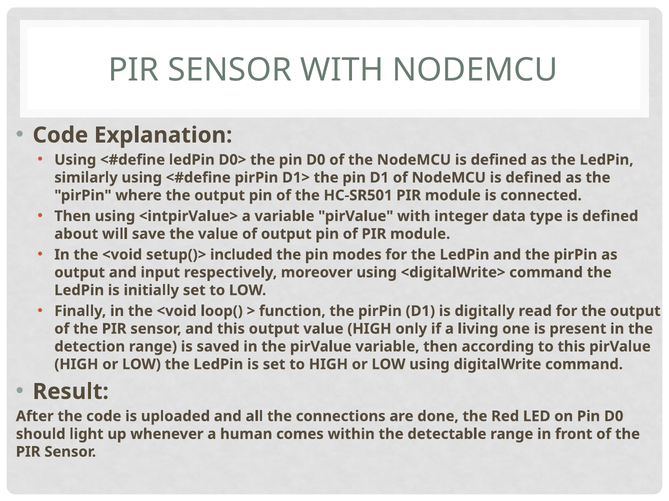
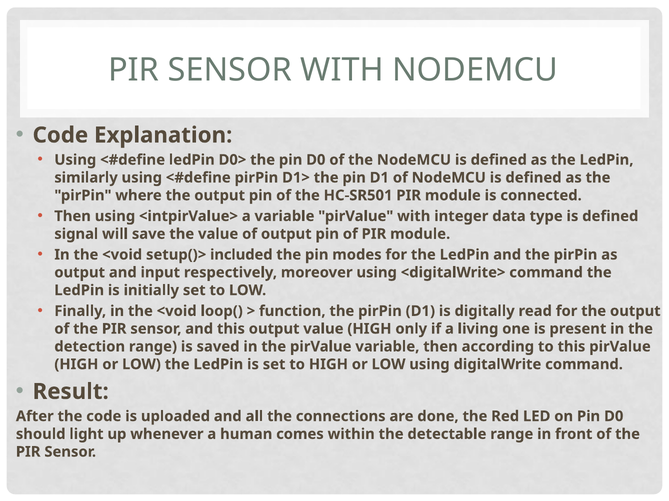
about: about -> signal
